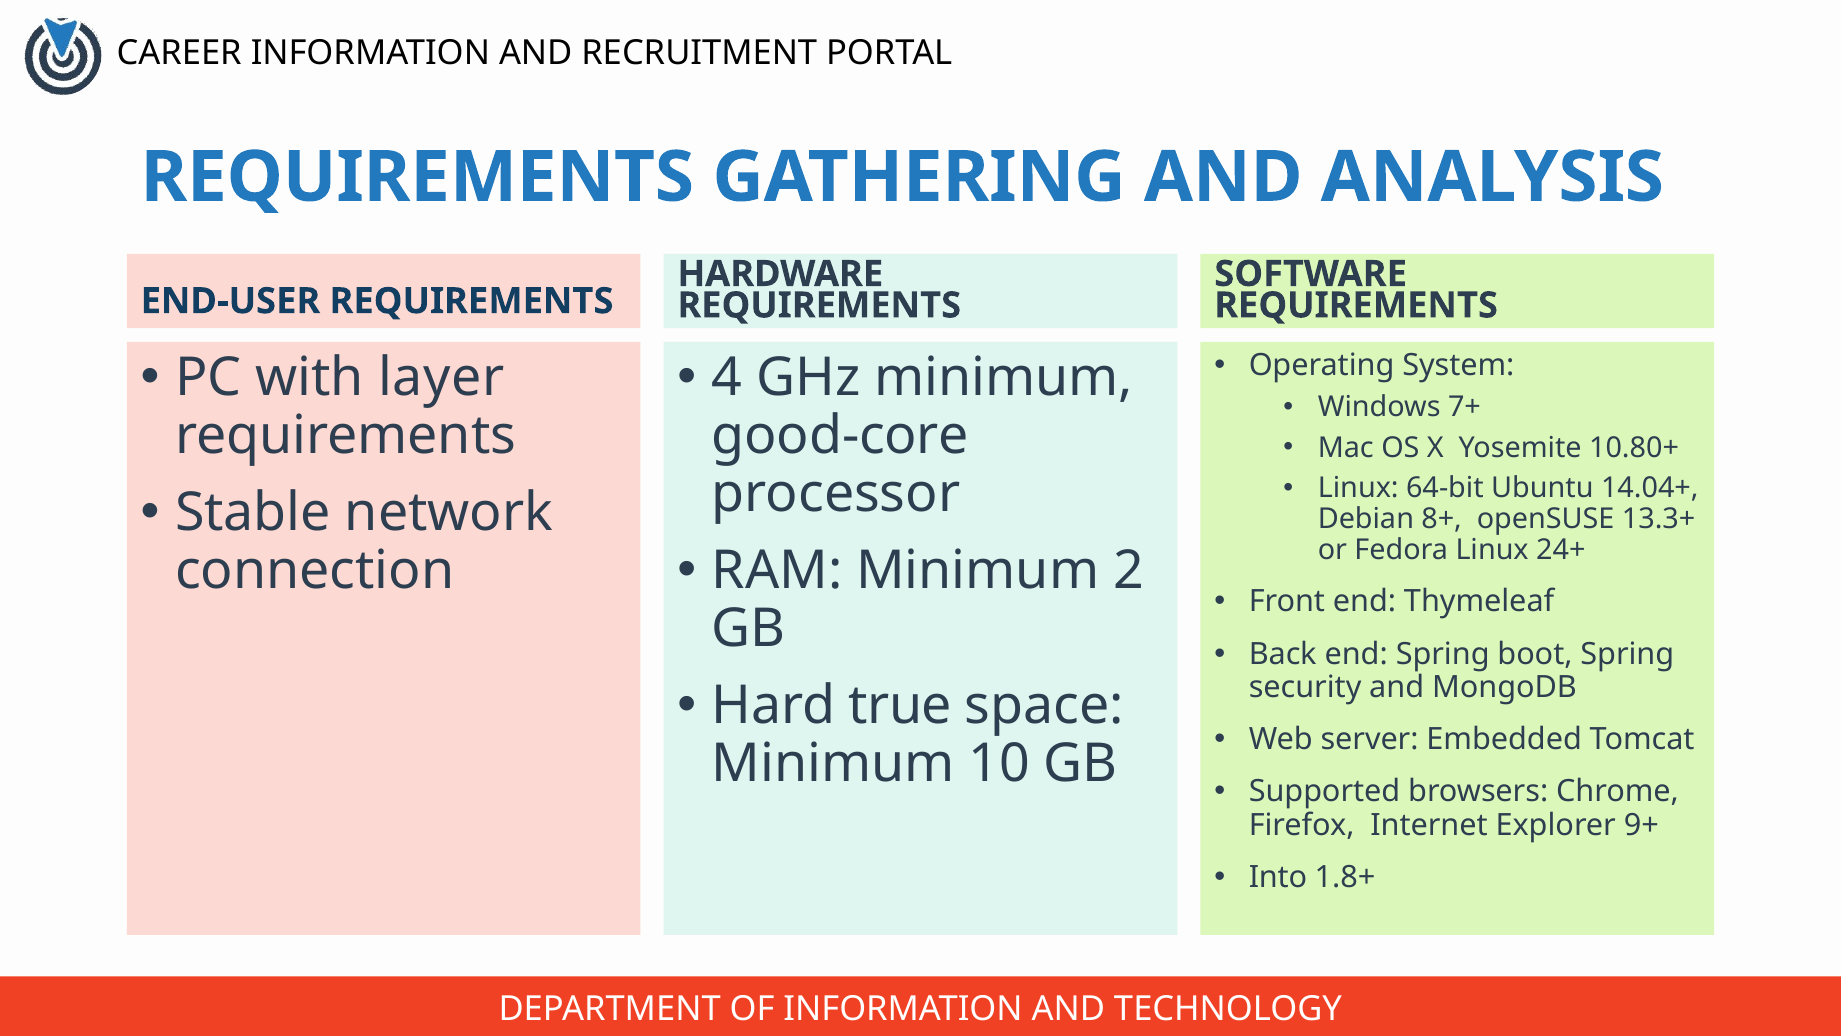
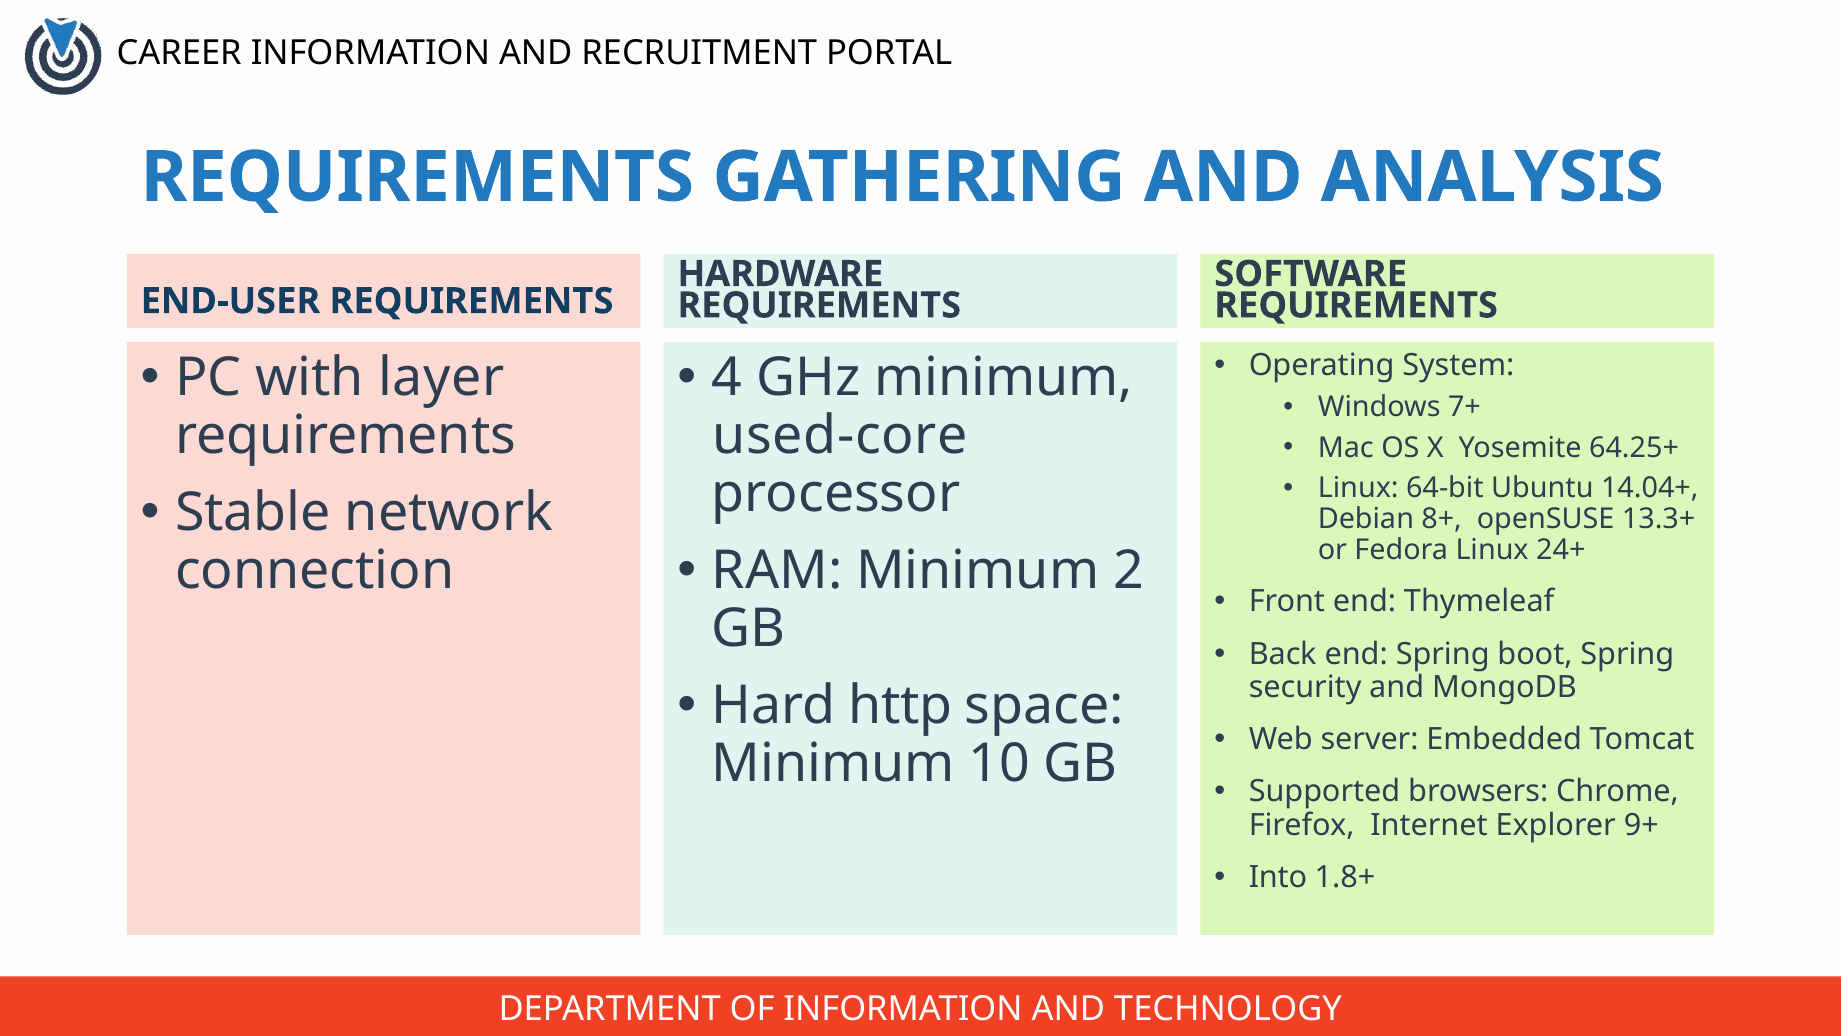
good-core: good-core -> used-core
10.80+: 10.80+ -> 64.25+
true: true -> http
